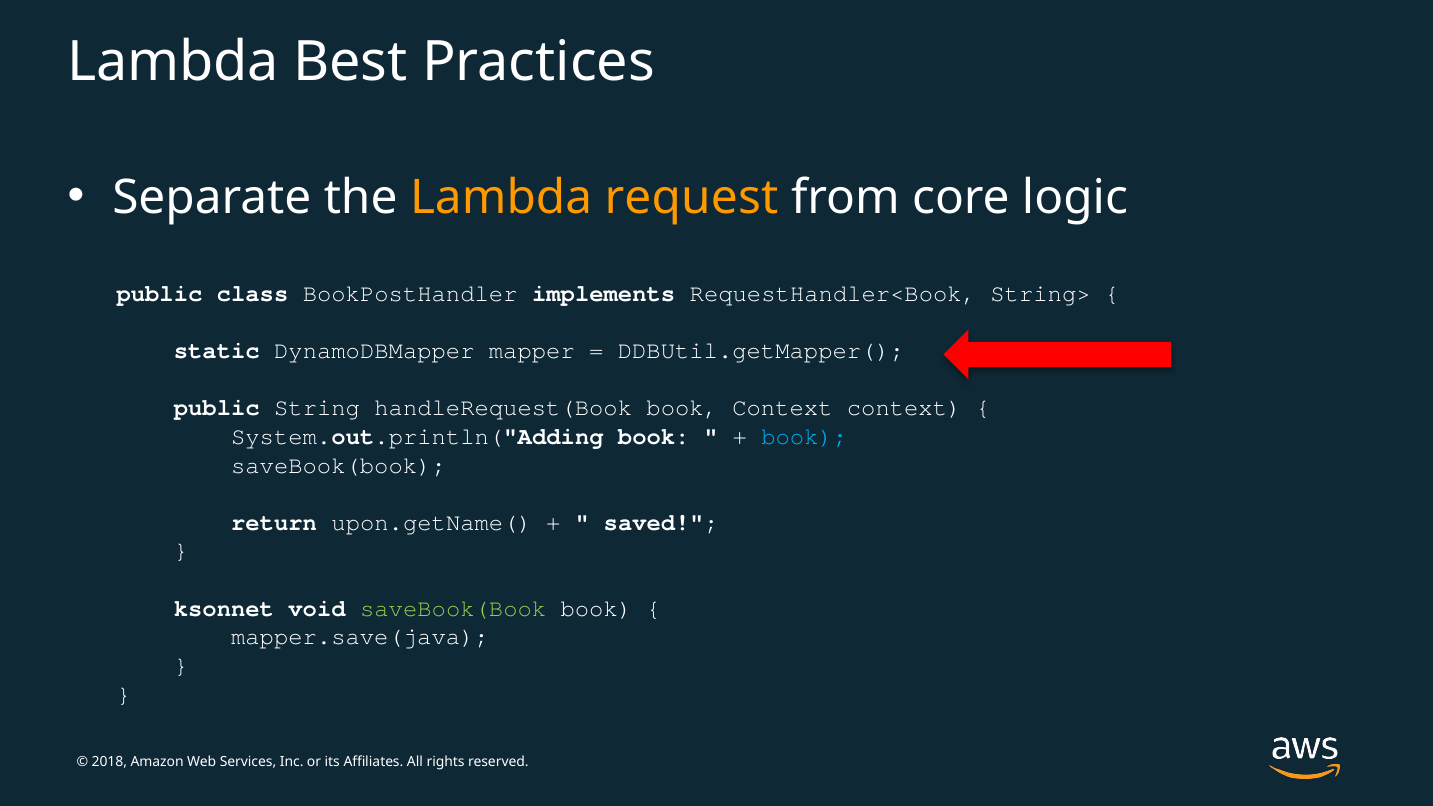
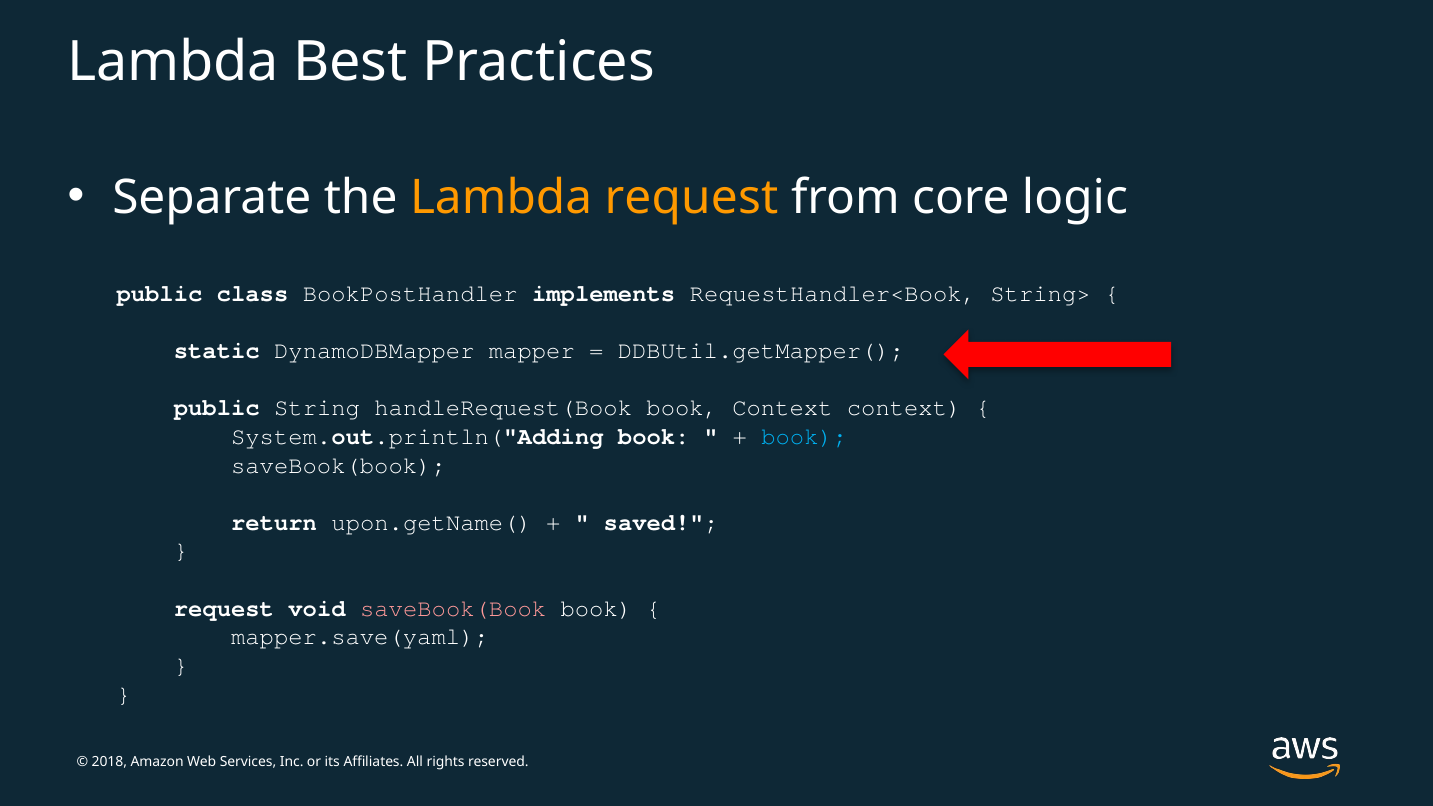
ksonnet at (224, 608): ksonnet -> request
saveBook(Book at (453, 608) colour: light green -> pink
mapper.save(java: mapper.save(java -> mapper.save(yaml
